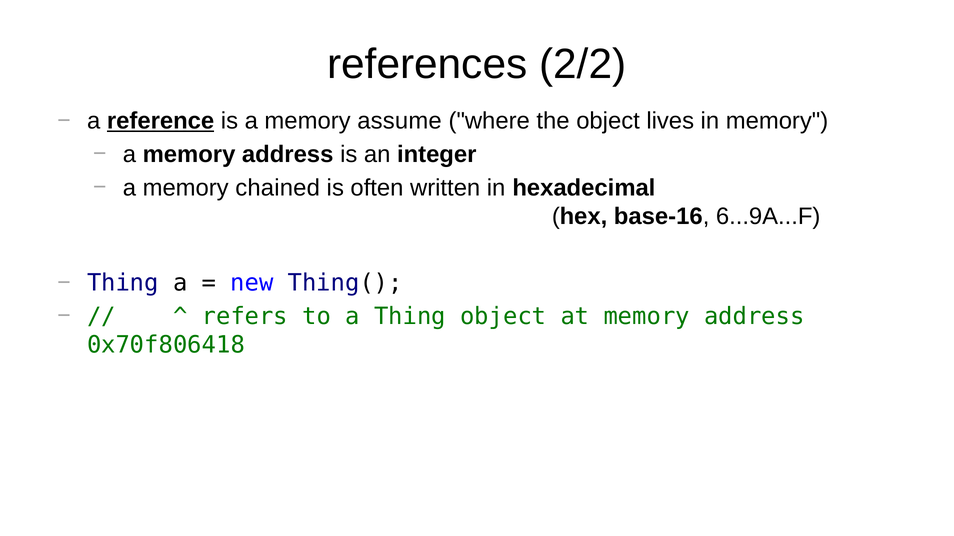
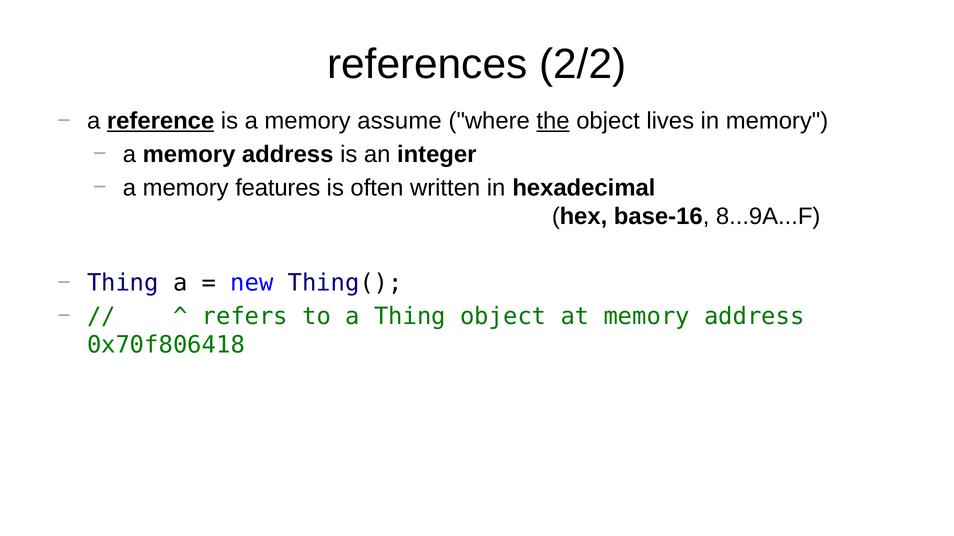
the underline: none -> present
chained: chained -> features
6...9A...F: 6...9A...F -> 8...9A...F
